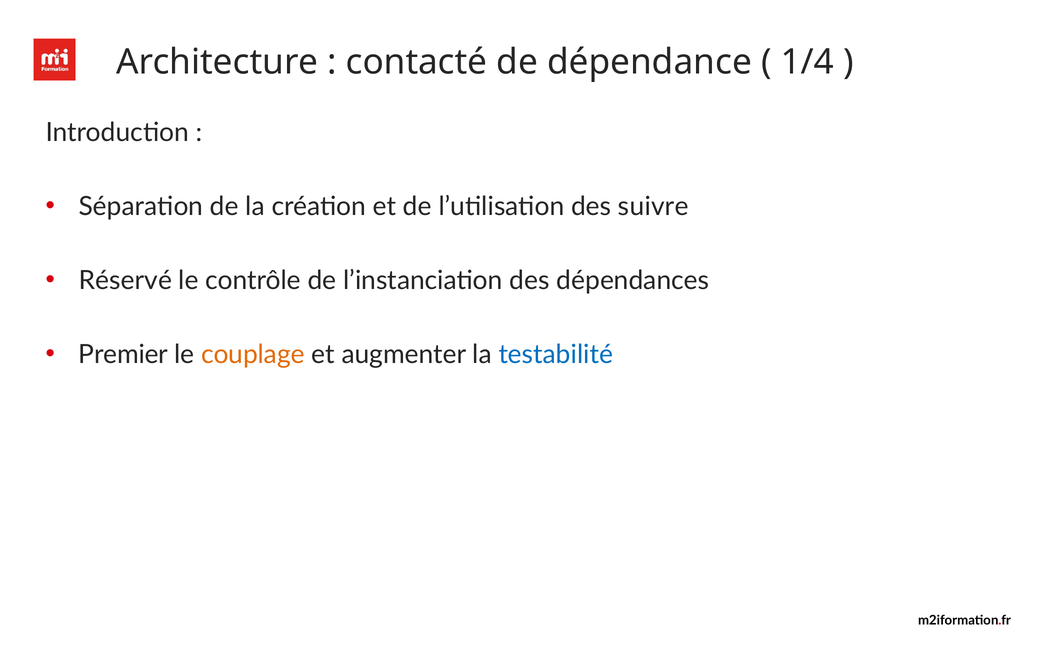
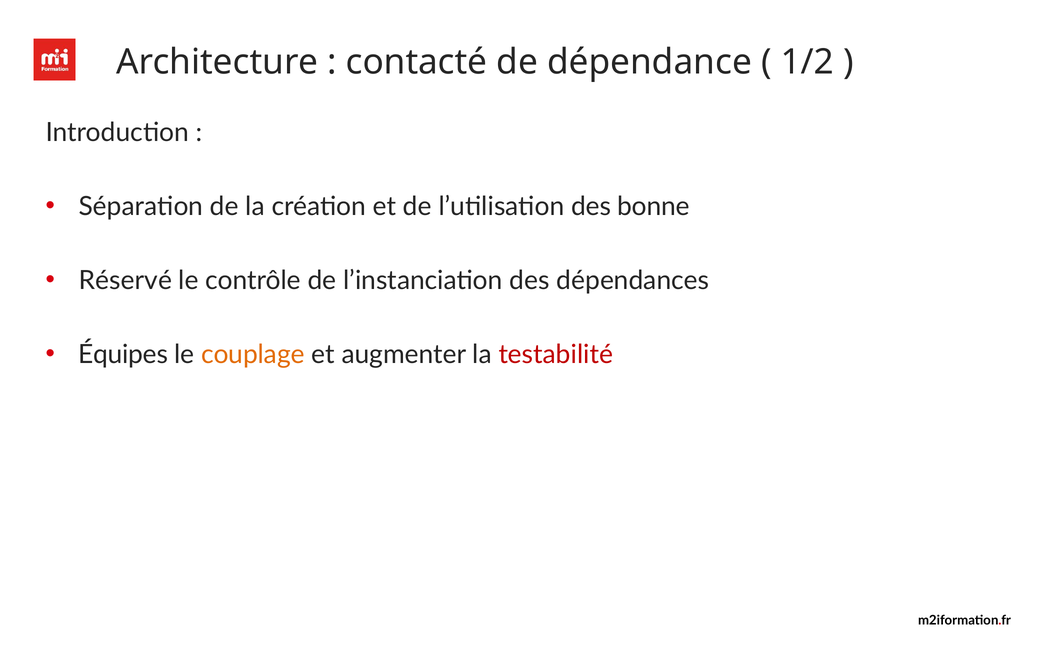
1/4: 1/4 -> 1/2
suivre: suivre -> bonne
Premier: Premier -> Équipes
testabilité colour: blue -> red
